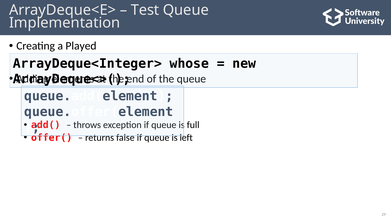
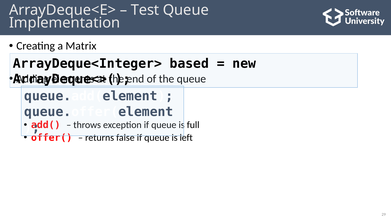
Played: Played -> Matrix
whose: whose -> based
